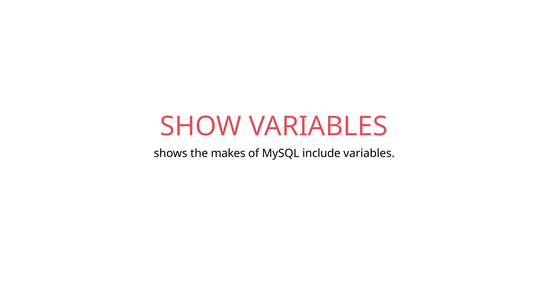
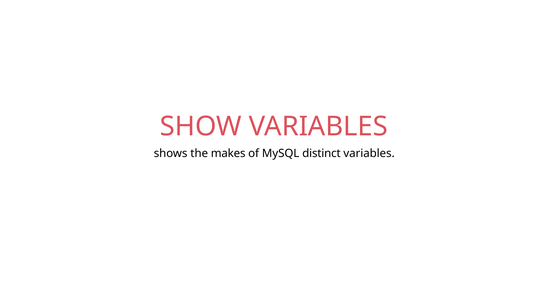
include: include -> distinct
